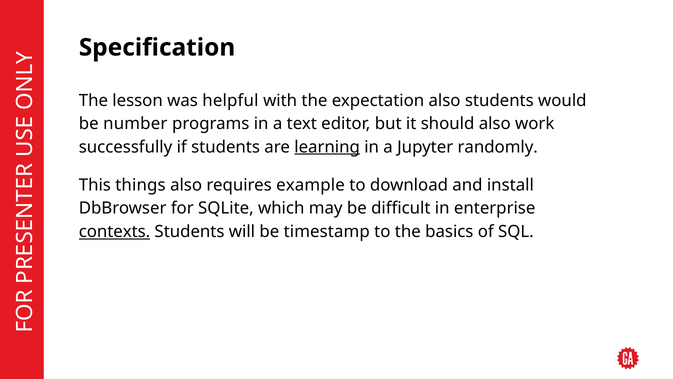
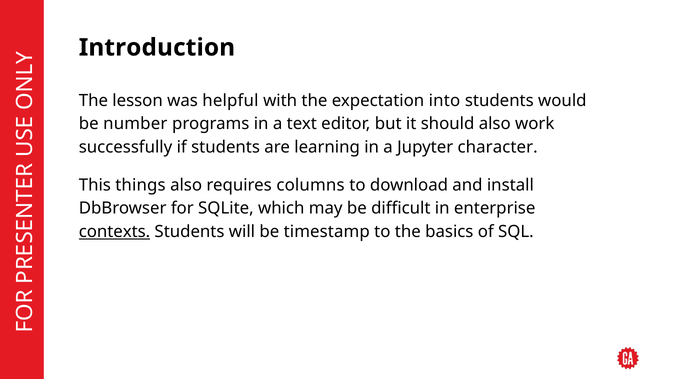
Specification: Specification -> Introduction
expectation also: also -> into
learning underline: present -> none
randomly: randomly -> character
example: example -> columns
